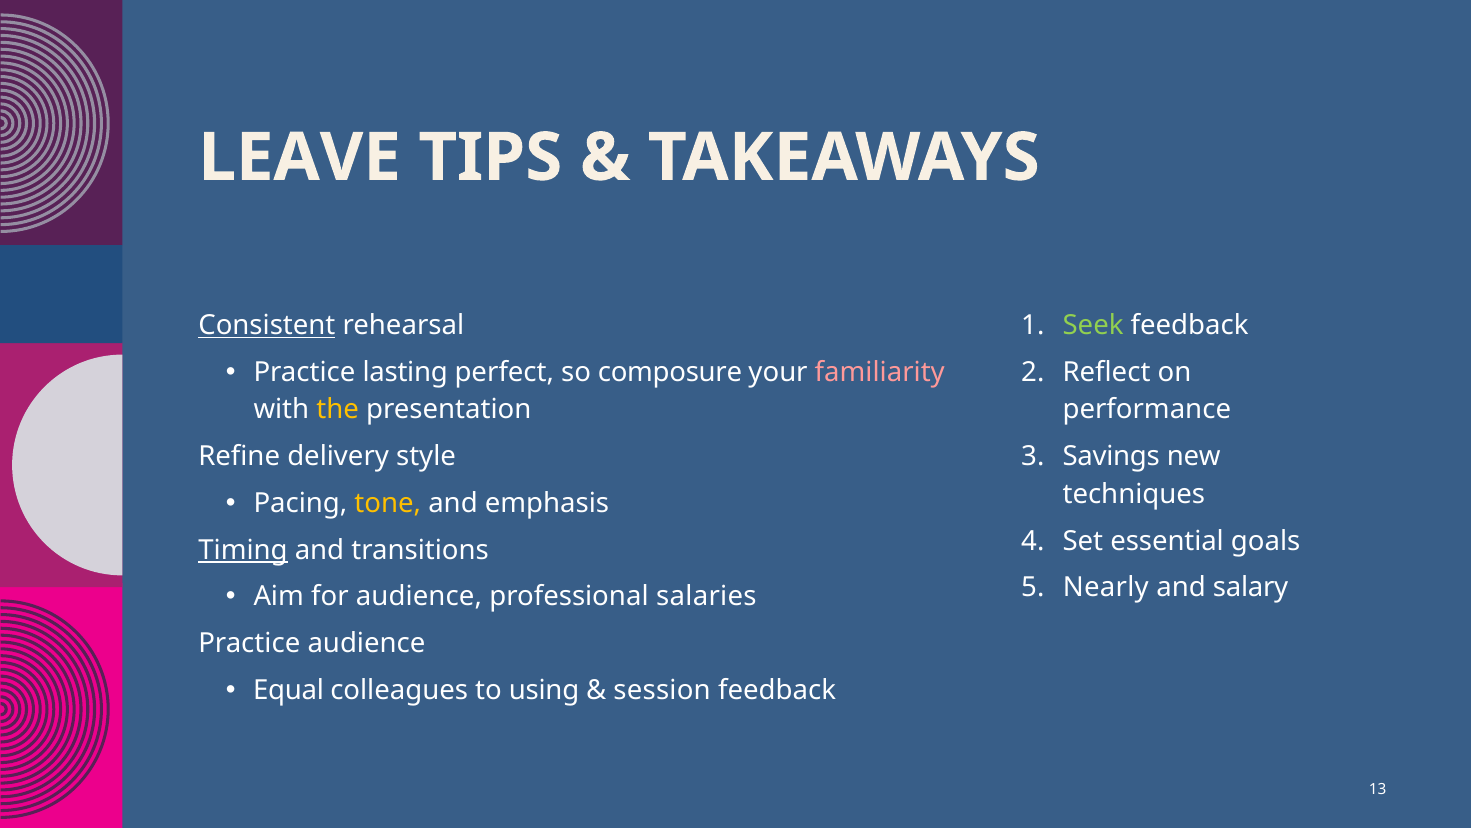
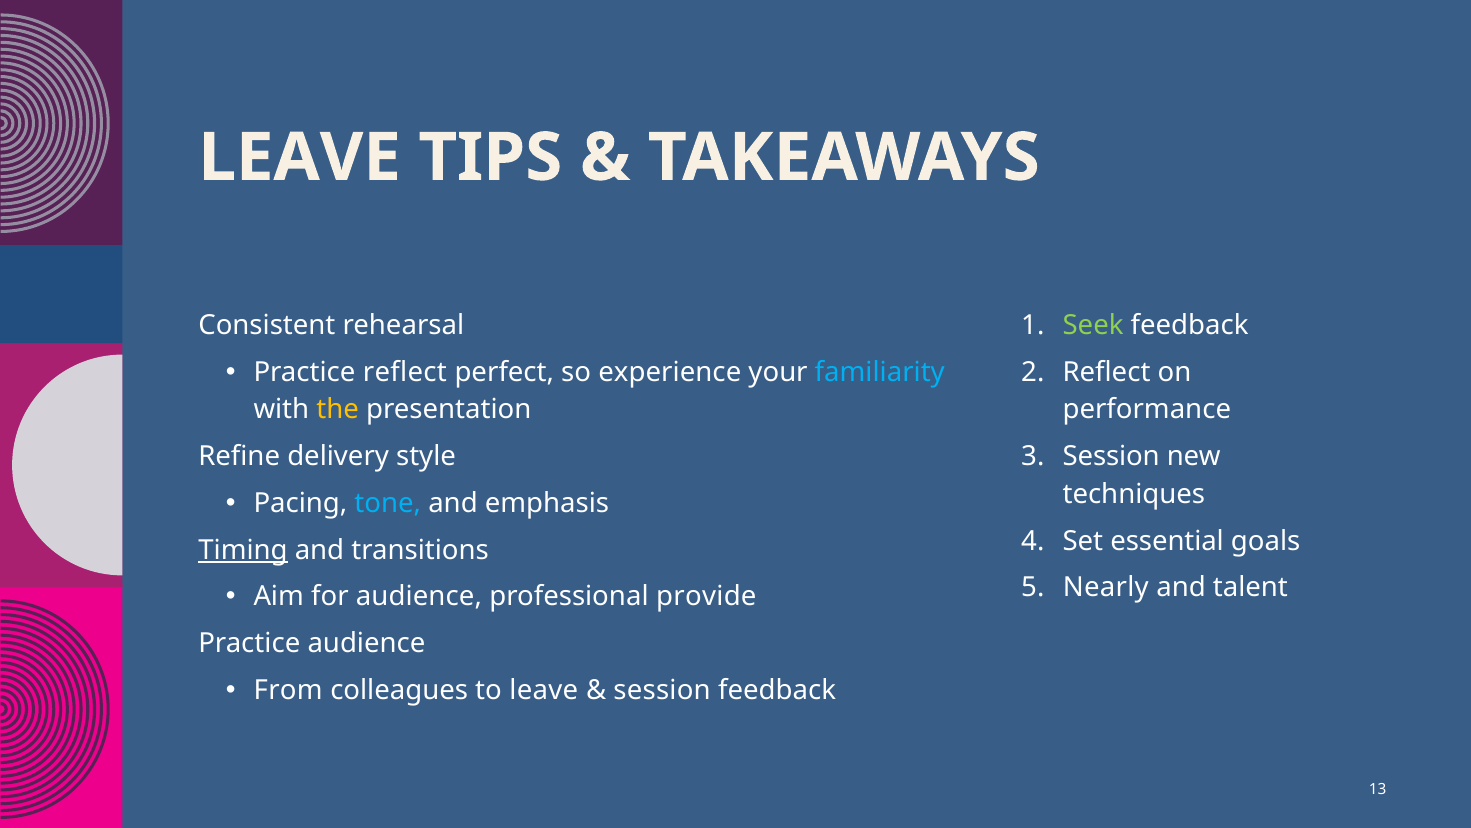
Consistent underline: present -> none
Practice lasting: lasting -> reflect
composure: composure -> experience
familiarity colour: pink -> light blue
Savings at (1111, 456): Savings -> Session
tone colour: yellow -> light blue
salary: salary -> talent
salaries: salaries -> provide
Equal: Equal -> From
to using: using -> leave
